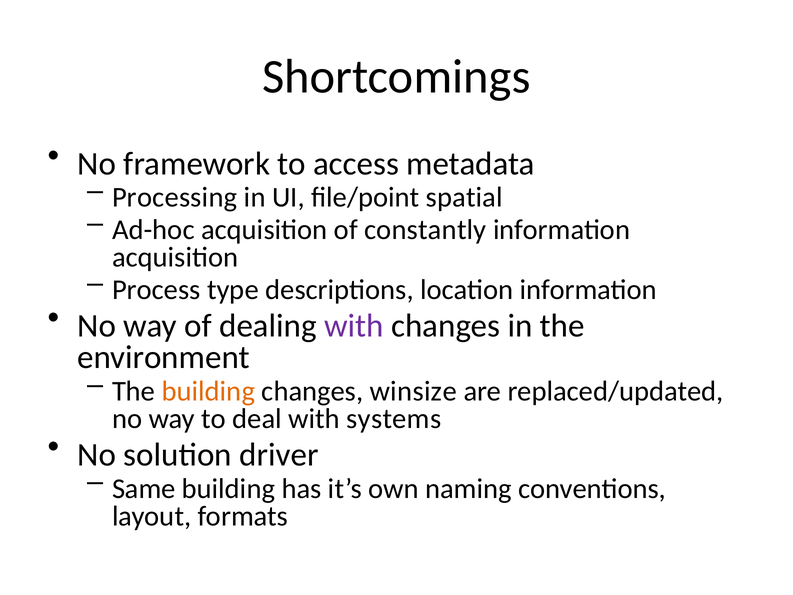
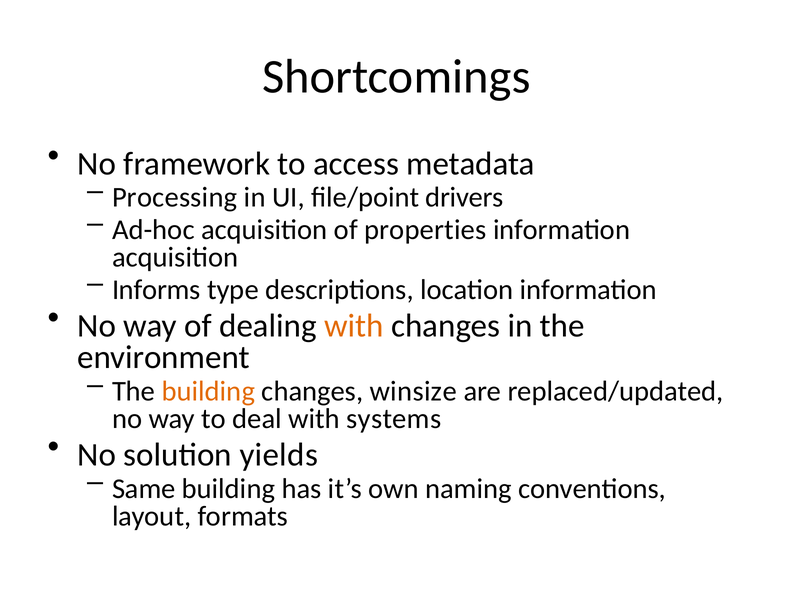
spatial: spatial -> drivers
constantly: constantly -> properties
Process: Process -> Informs
with at (354, 326) colour: purple -> orange
driver: driver -> yields
